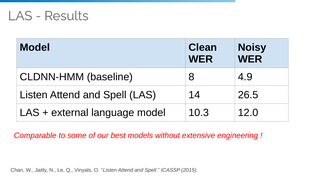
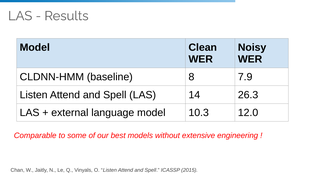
4.9: 4.9 -> 7.9
26.5: 26.5 -> 26.3
